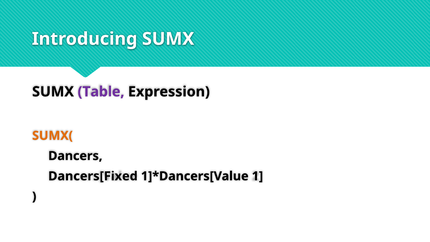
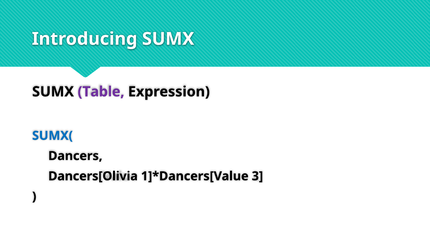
SUMX( colour: orange -> blue
Dancers[Fixed: Dancers[Fixed -> Dancers[Olivia
1: 1 -> 3
